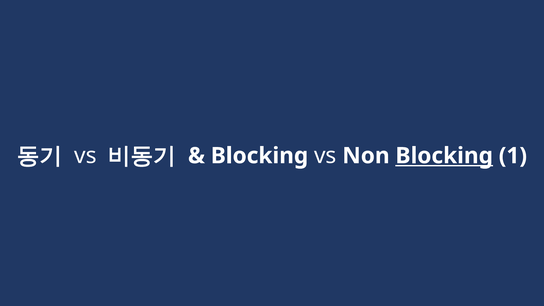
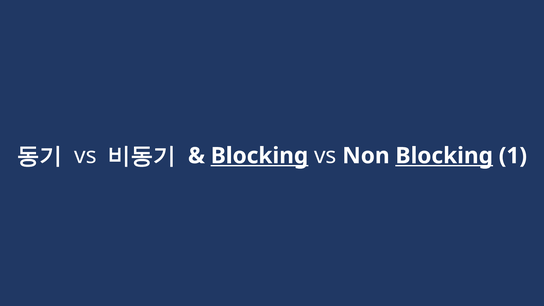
Blocking at (259, 156) underline: none -> present
